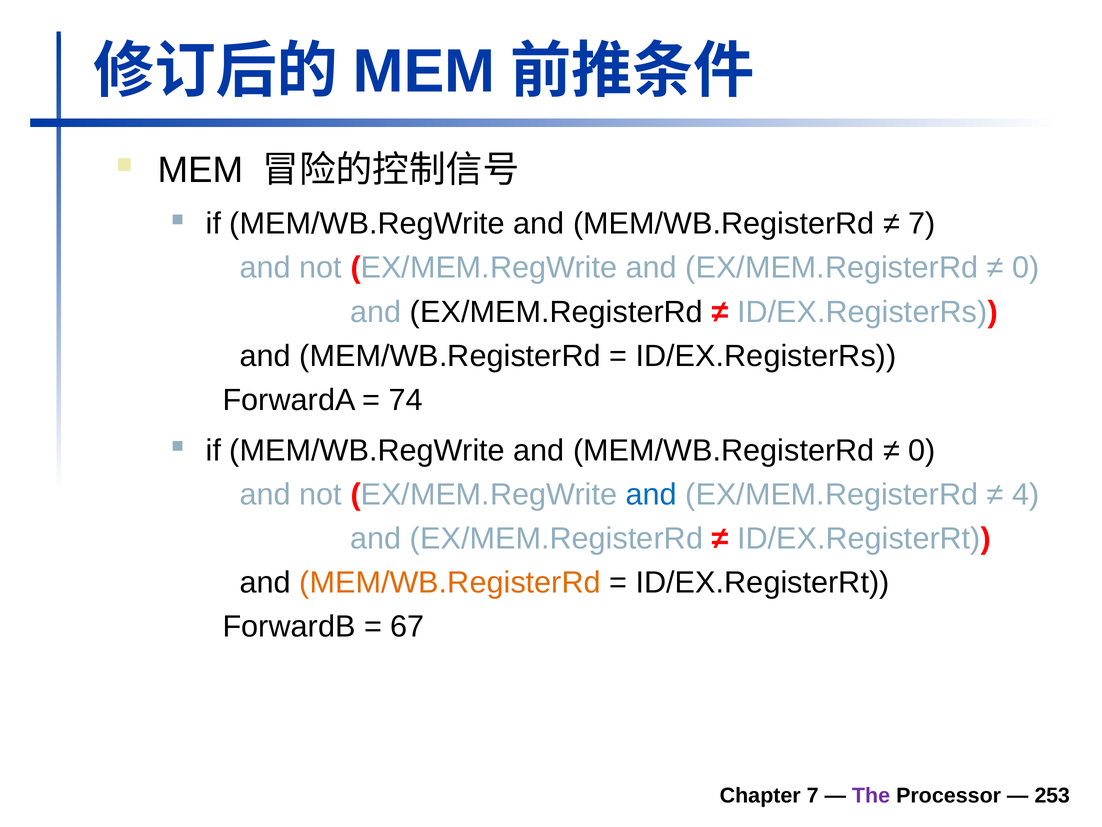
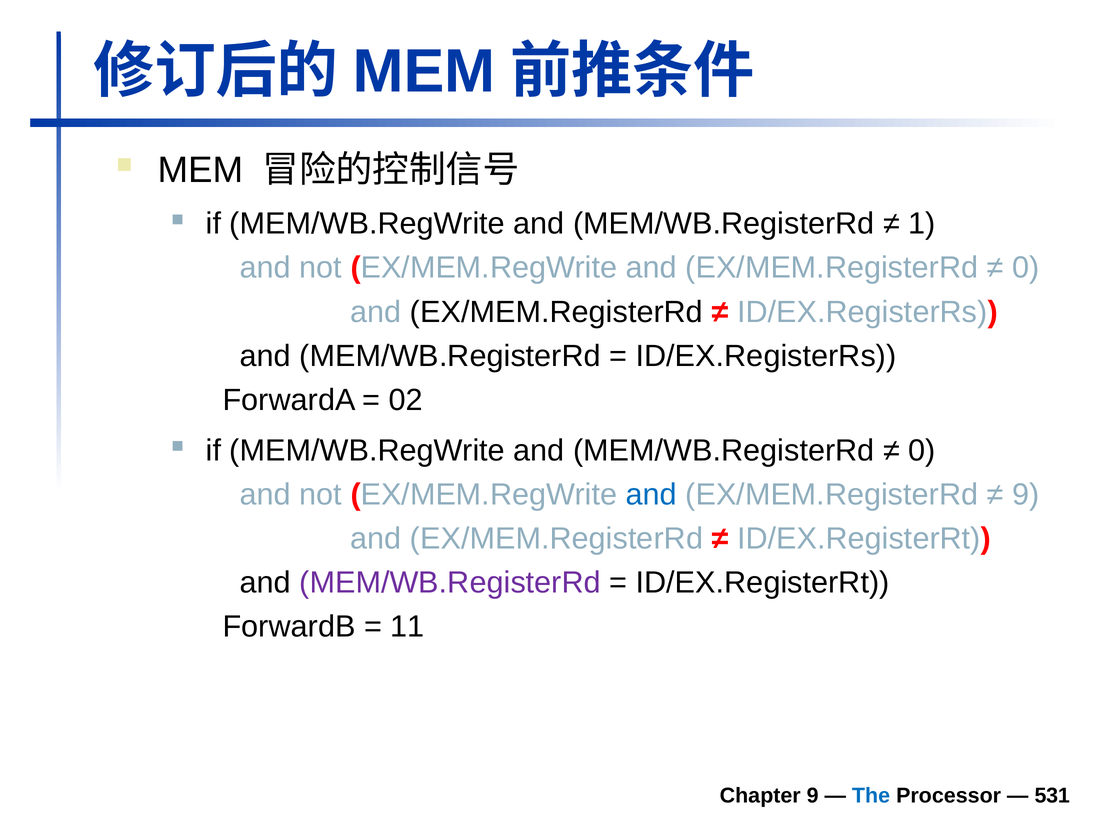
7 at (922, 224): 7 -> 1
74: 74 -> 02
4 at (1026, 494): 4 -> 9
MEM/WB.RegisterRd at (450, 582) colour: orange -> purple
67: 67 -> 11
Chapter 7: 7 -> 9
The colour: purple -> blue
253: 253 -> 531
